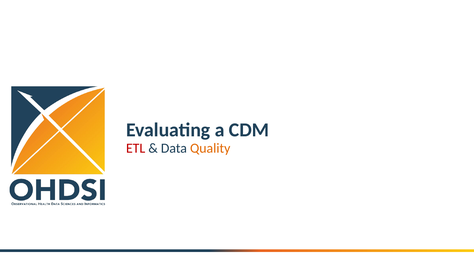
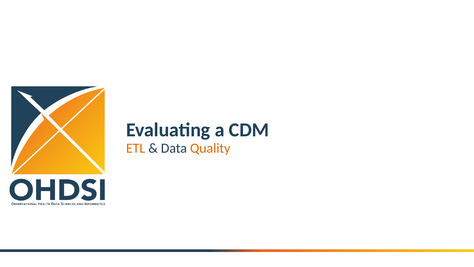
ETL colour: red -> orange
